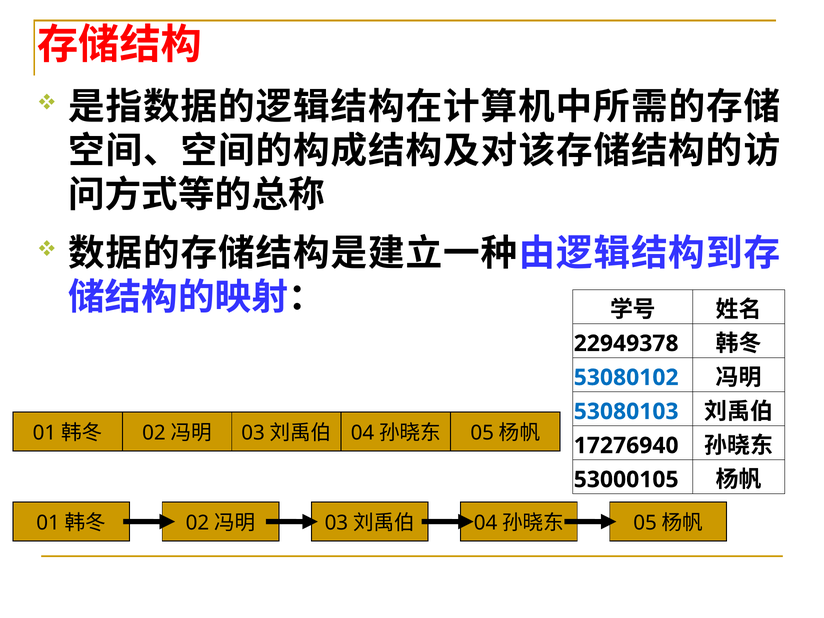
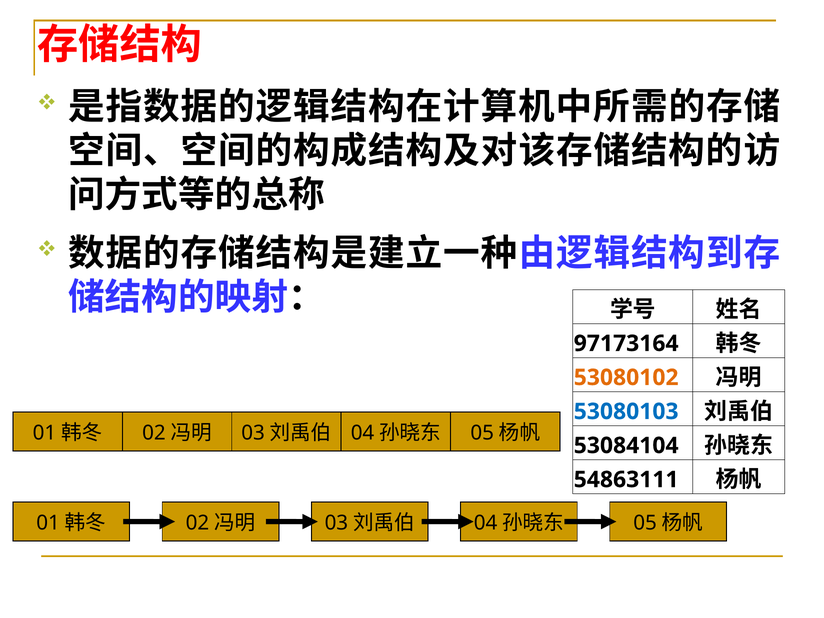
22949378: 22949378 -> 97173164
53080102 colour: blue -> orange
17276940: 17276940 -> 53084104
53000105: 53000105 -> 54863111
